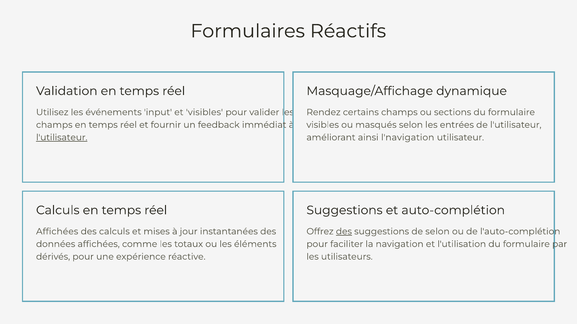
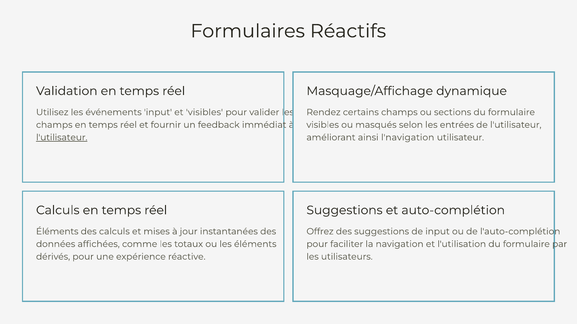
Affichées at (57, 232): Affichées -> Éléments
des at (344, 232) underline: present -> none
de selon: selon -> input
